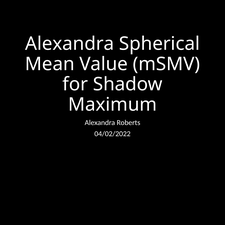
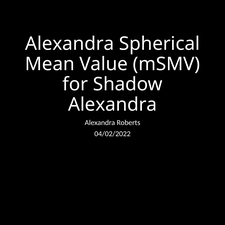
Maximum at (113, 104): Maximum -> Alexandra
